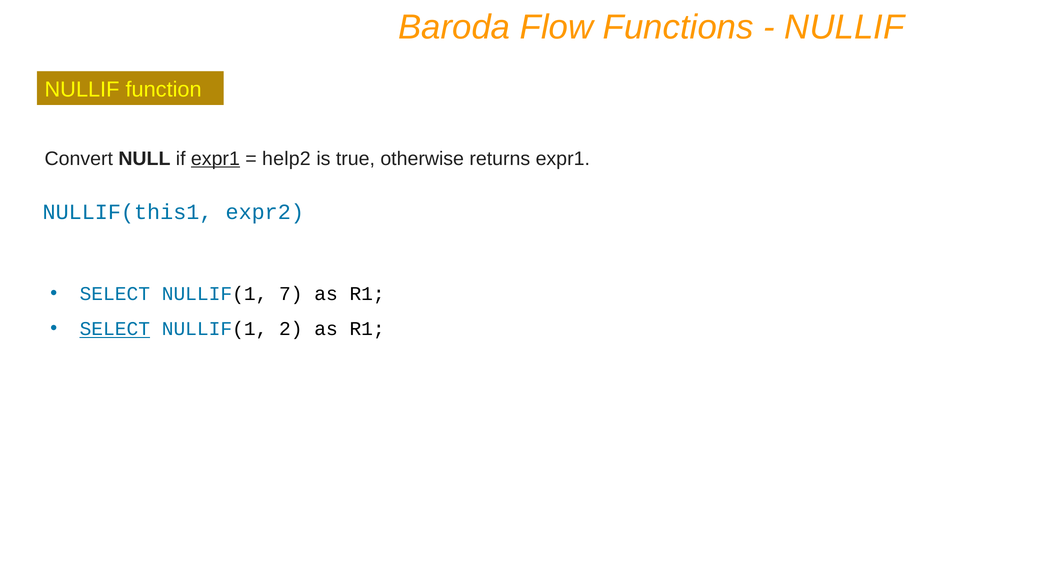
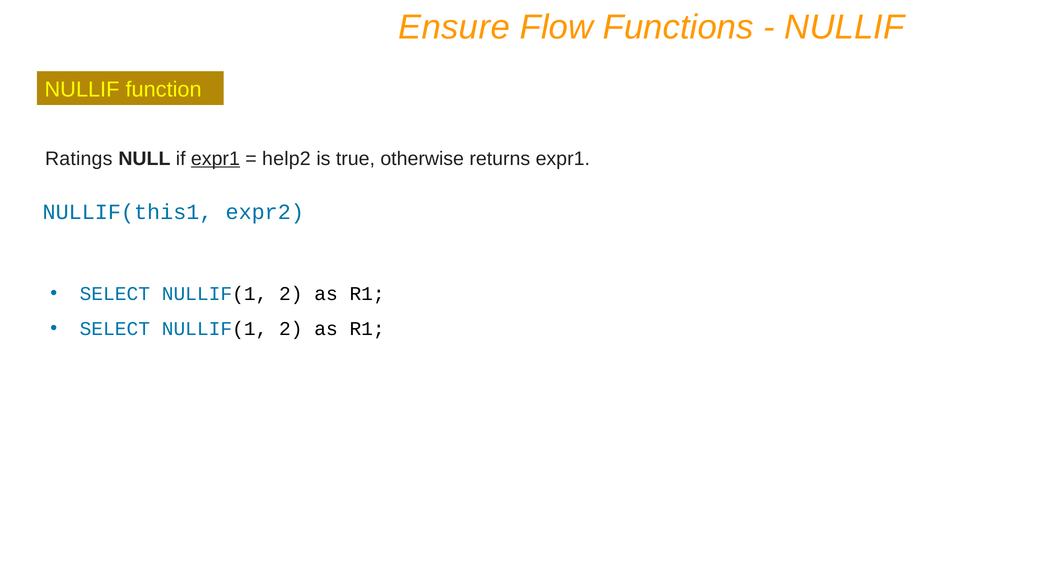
Baroda: Baroda -> Ensure
Convert: Convert -> Ratings
7 at (291, 294): 7 -> 2
SELECT at (115, 329) underline: present -> none
